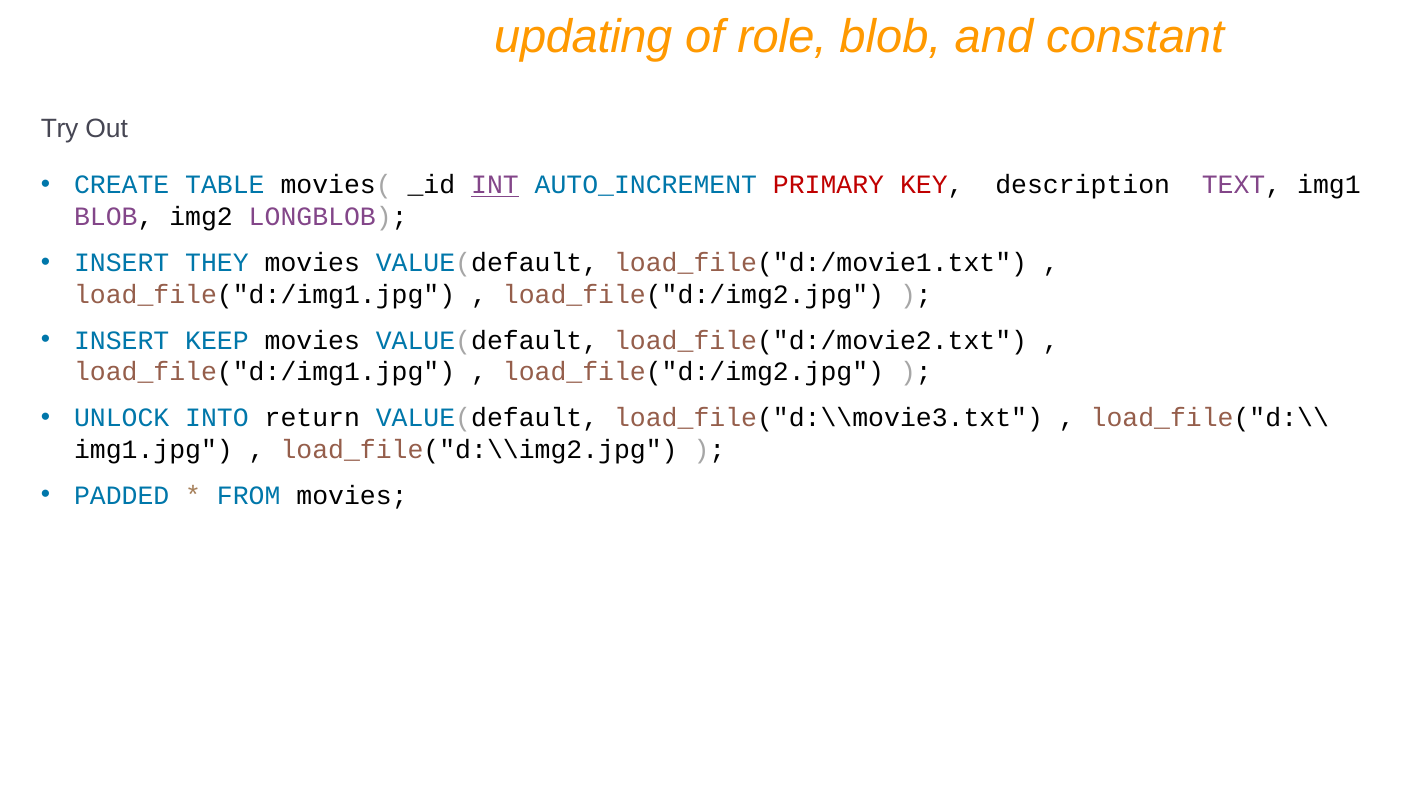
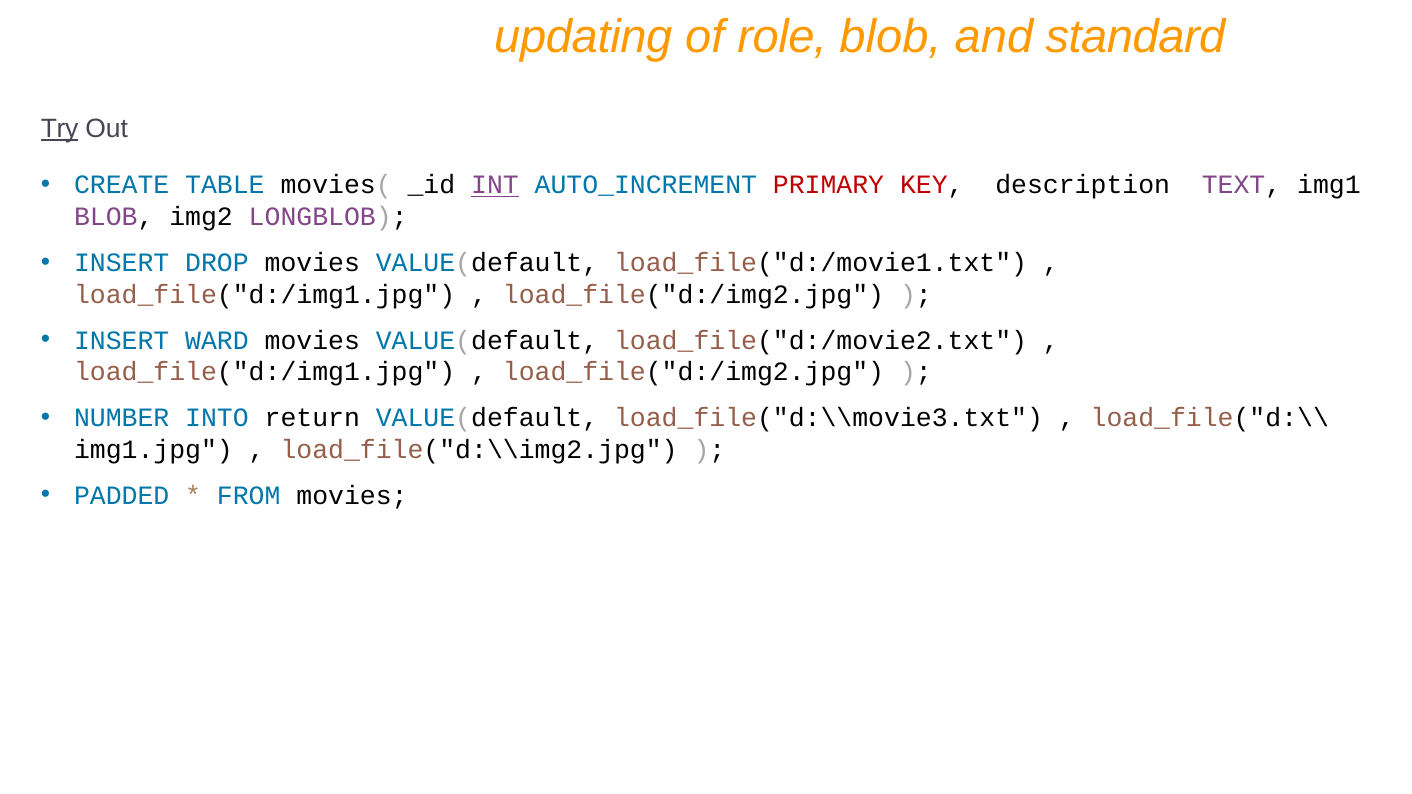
constant: constant -> standard
Try underline: none -> present
THEY: THEY -> DROP
KEEP: KEEP -> WARD
UNLOCK: UNLOCK -> NUMBER
